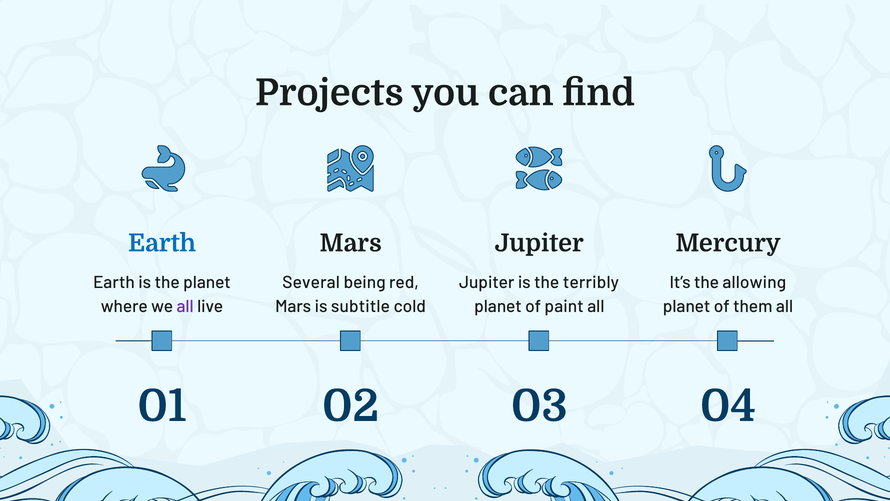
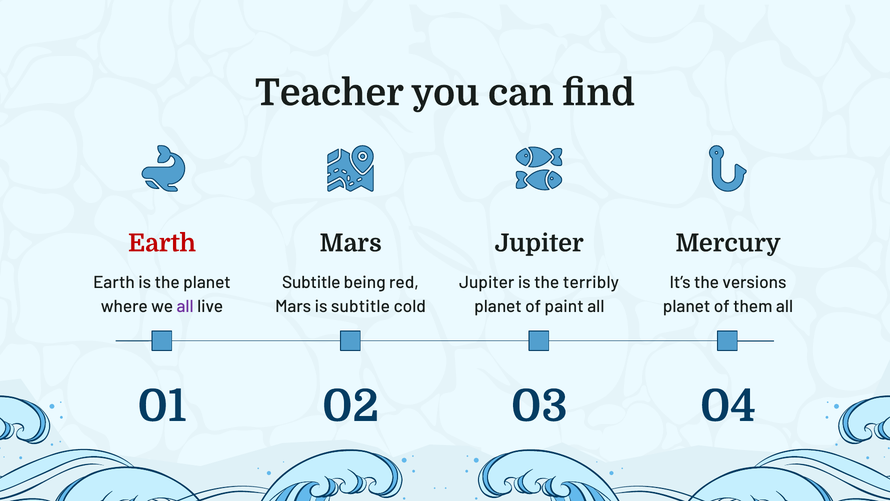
Projects: Projects -> Teacher
Earth at (162, 243) colour: blue -> red
Several at (311, 282): Several -> Subtitle
allowing: allowing -> versions
